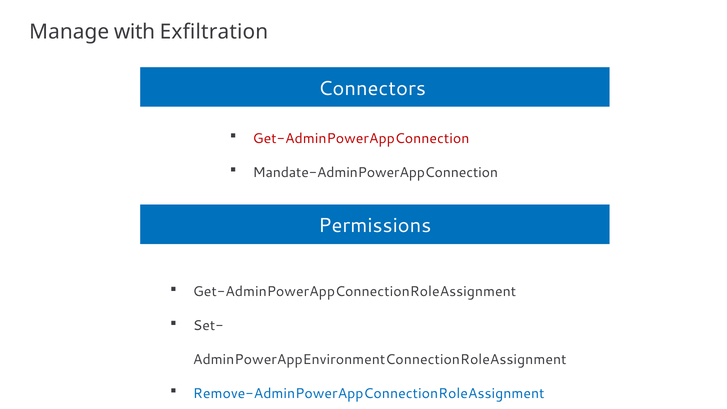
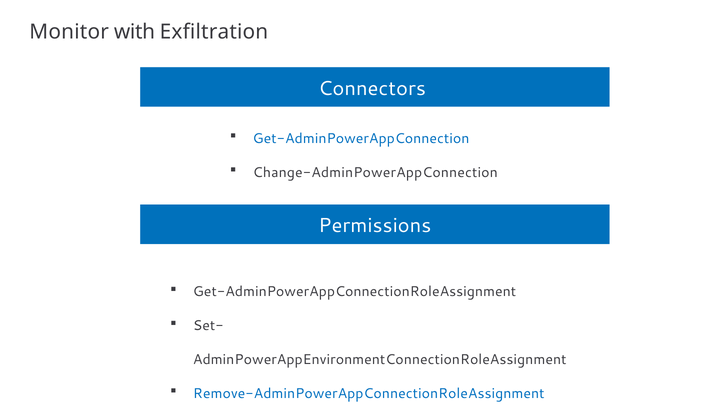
Manage: Manage -> Monitor
Get-AdminPowerAppConnection colour: red -> blue
Mandate-AdminPowerAppConnection: Mandate-AdminPowerAppConnection -> Change-AdminPowerAppConnection
